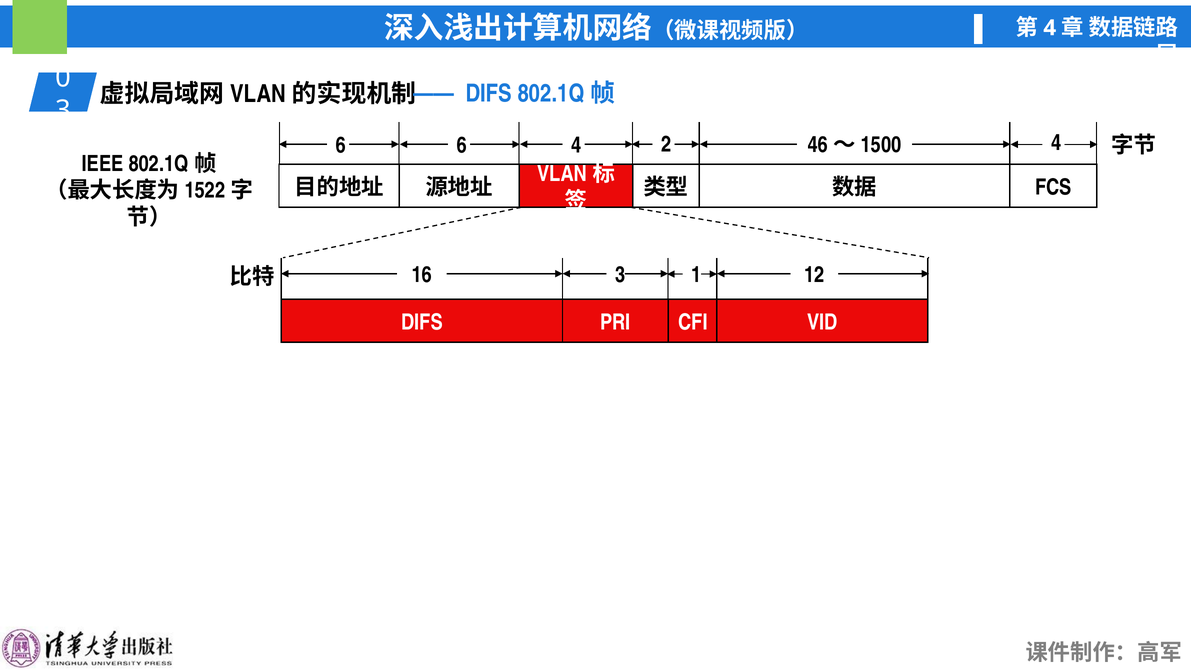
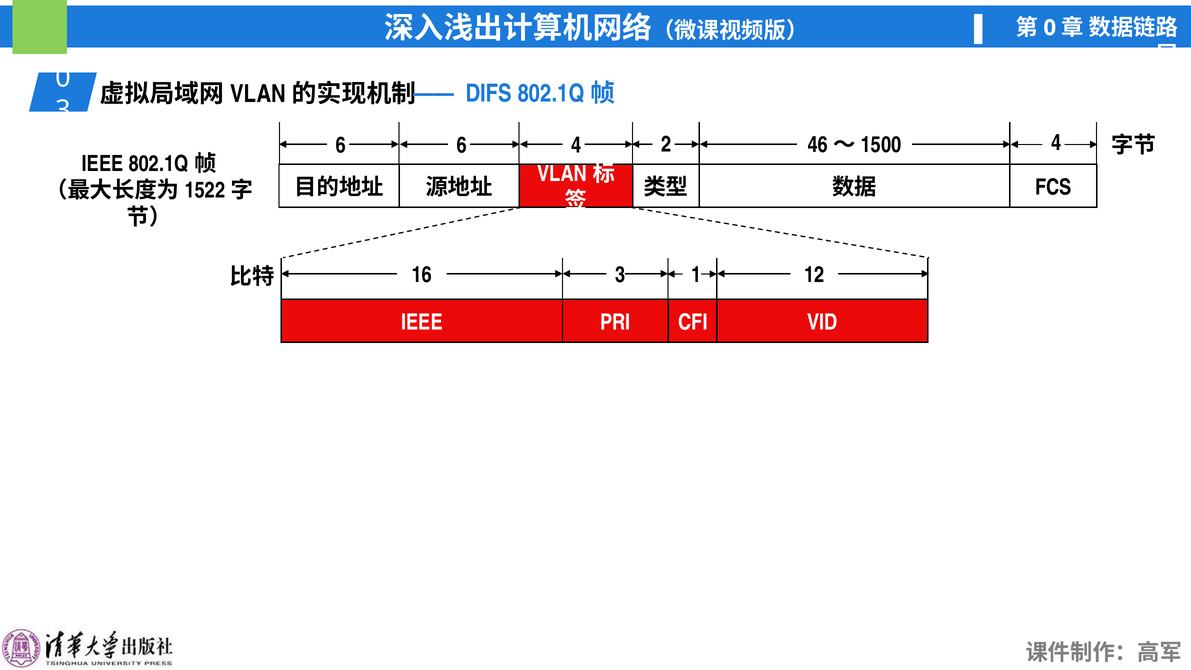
4 at (1050, 28): 4 -> 0
DIFS at (422, 322): DIFS -> IEEE
